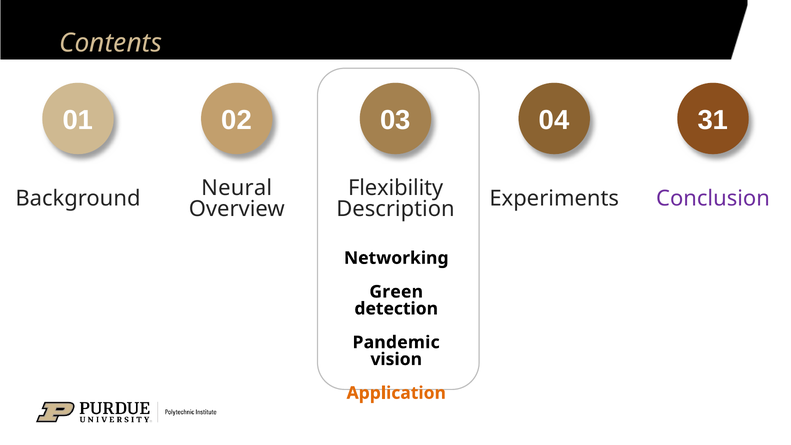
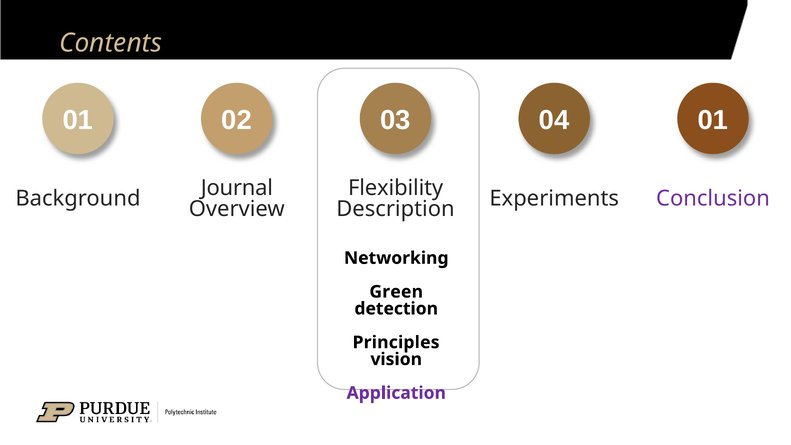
04 31: 31 -> 01
Neural: Neural -> Journal
Pandemic: Pandemic -> Principles
Application colour: orange -> purple
